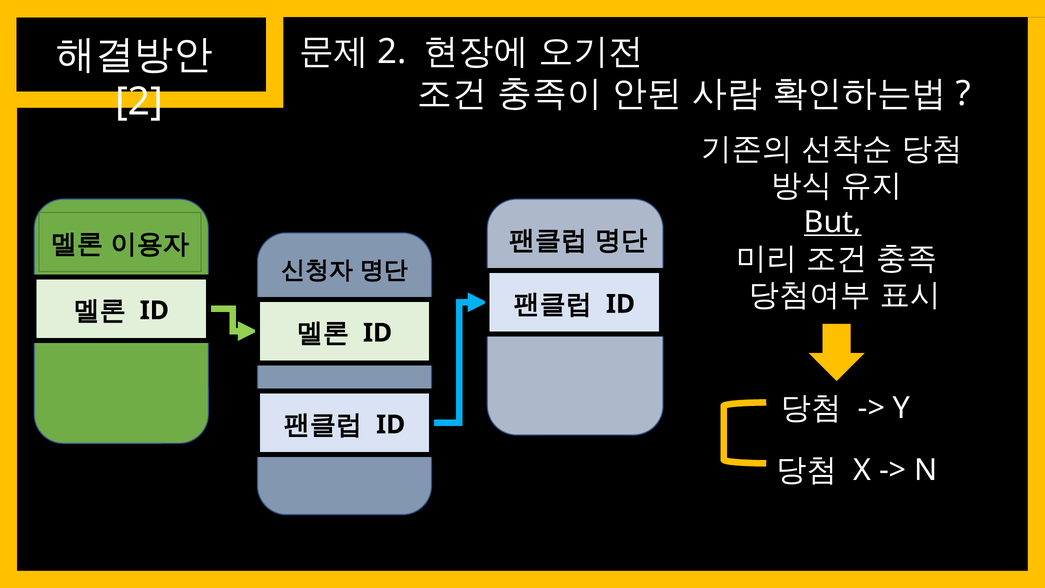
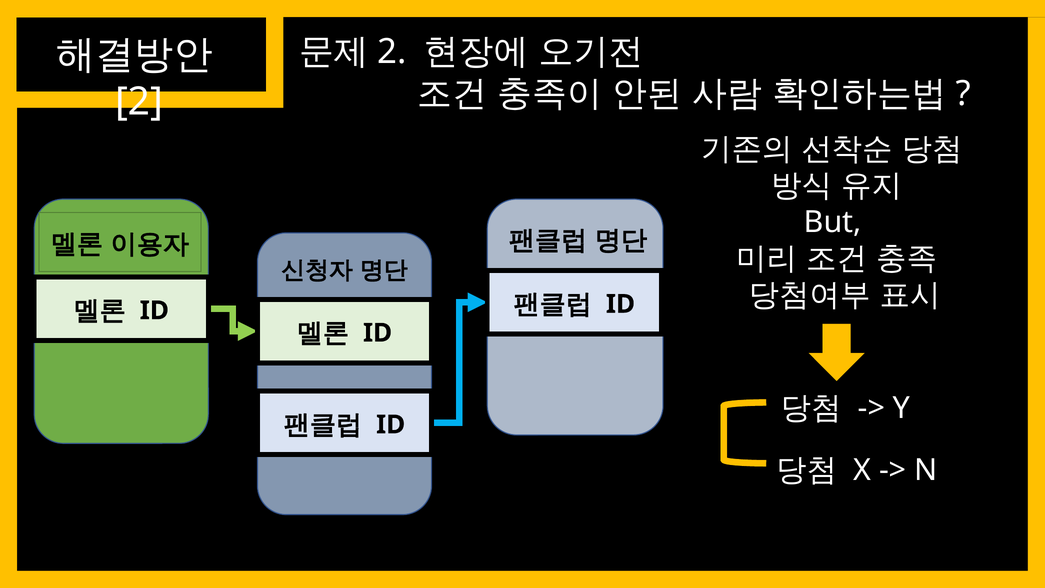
But underline: present -> none
